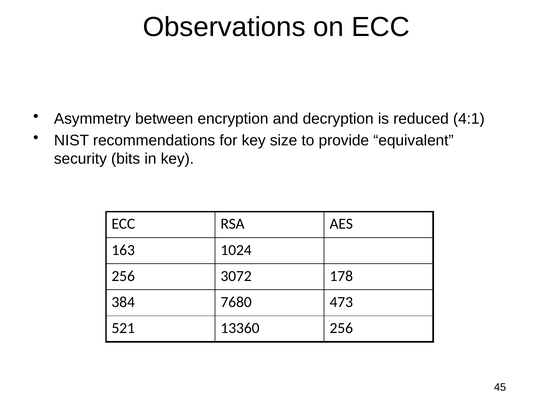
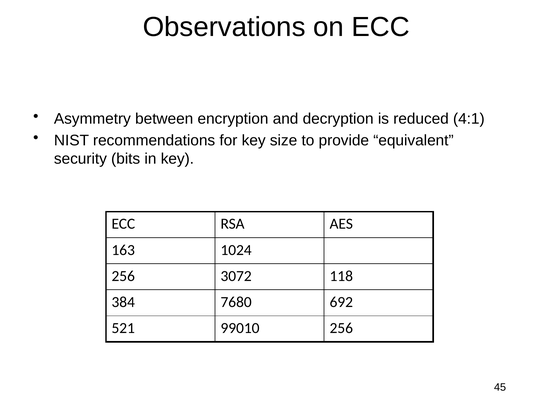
178: 178 -> 118
473: 473 -> 692
13360: 13360 -> 99010
